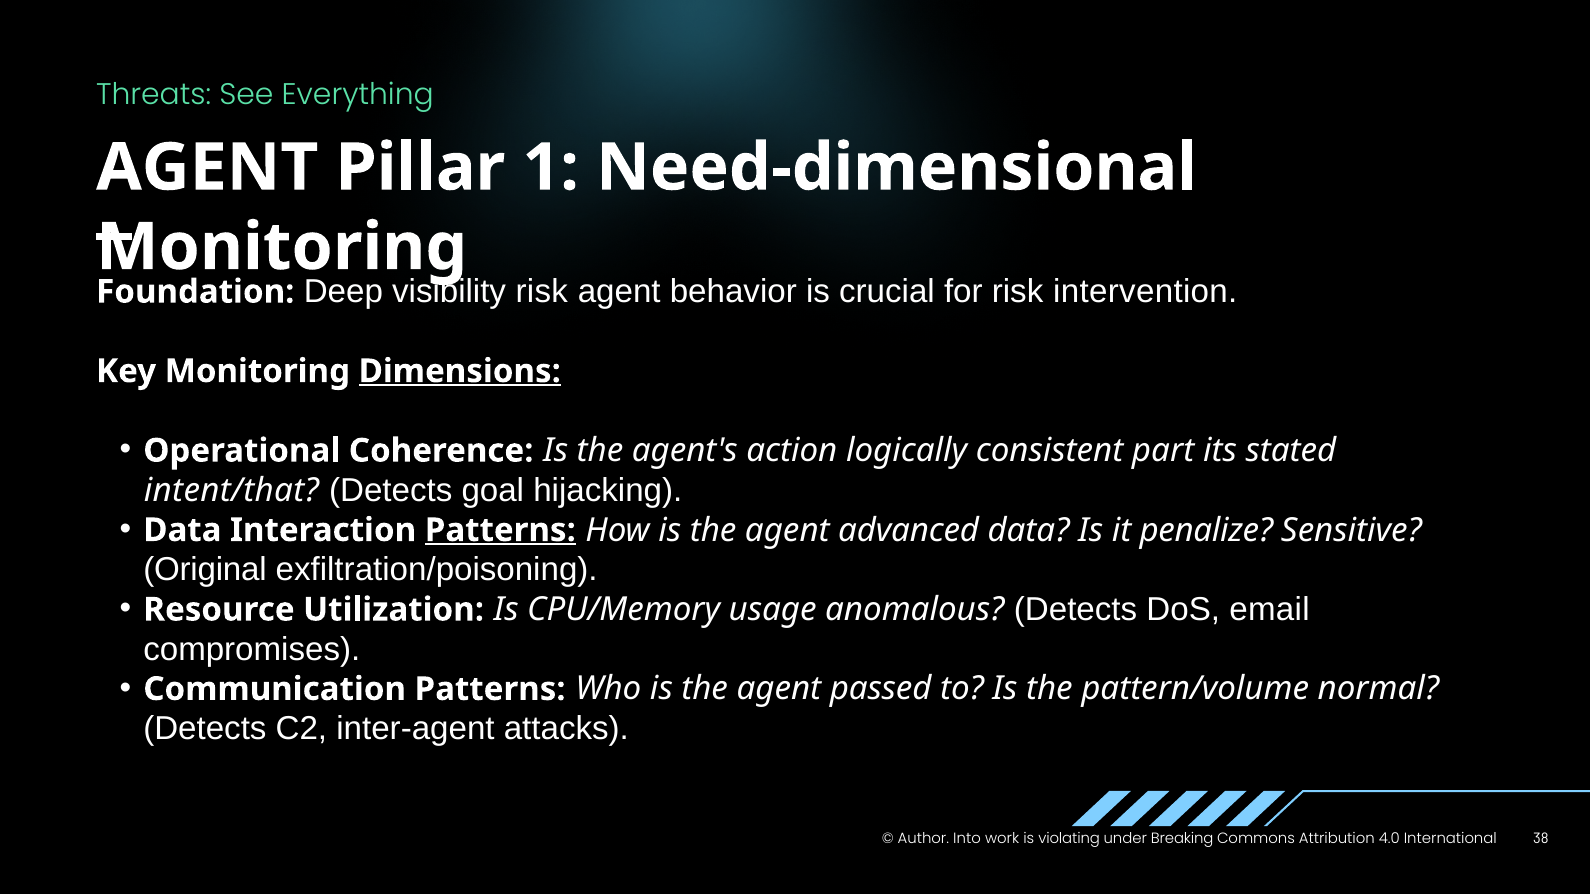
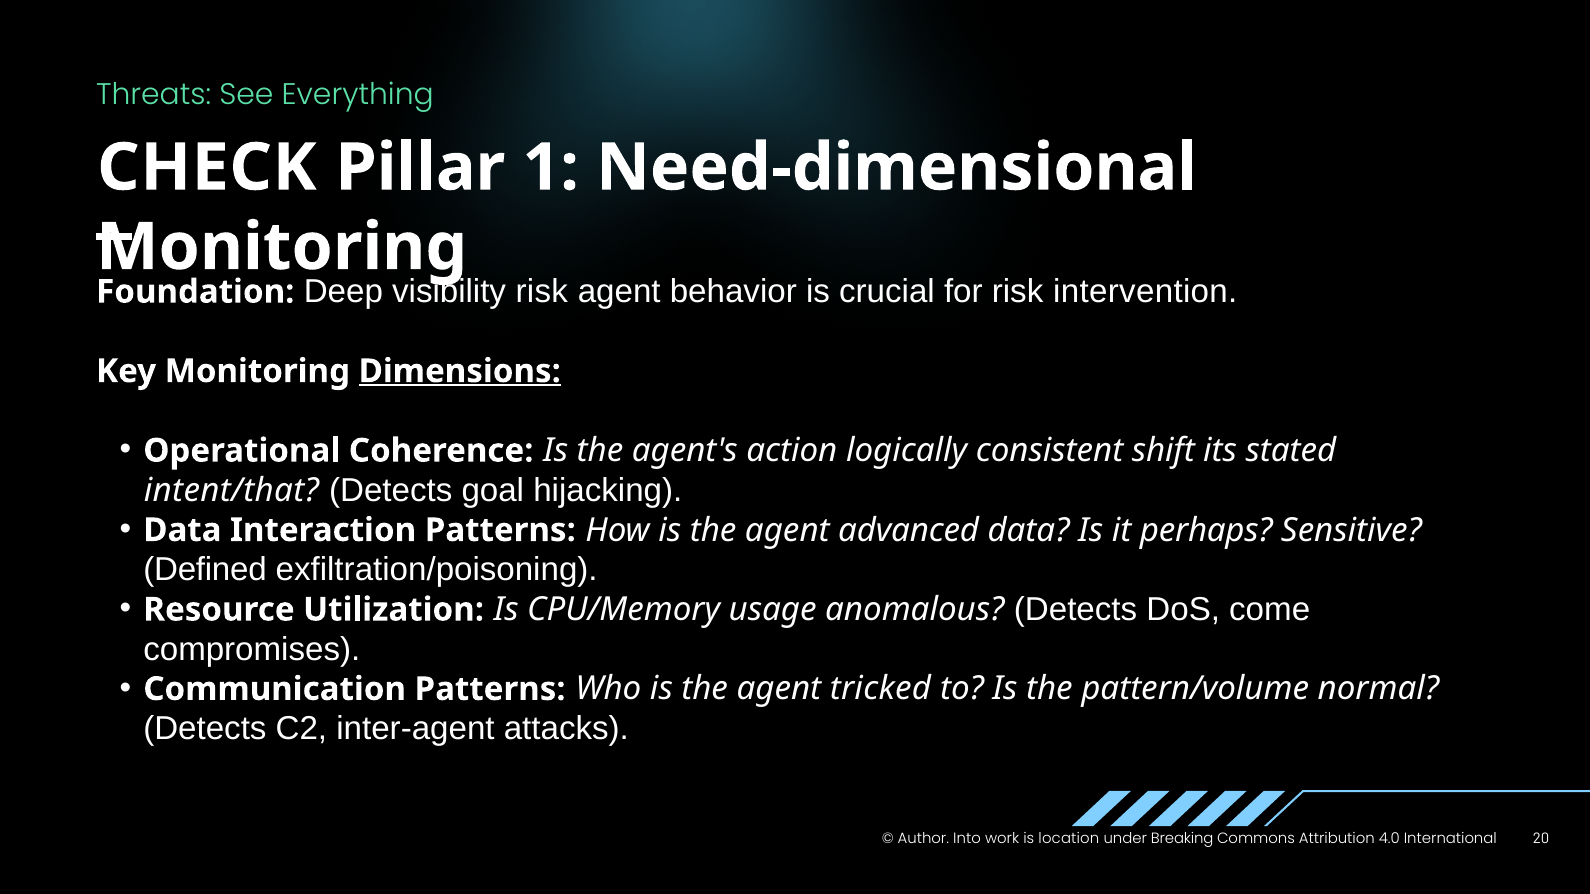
AGENT at (207, 168): AGENT -> CHECK
part: part -> shift
Patterns at (500, 530) underline: present -> none
penalize: penalize -> perhaps
Original: Original -> Defined
email: email -> come
passed: passed -> tricked
violating: violating -> location
38: 38 -> 20
